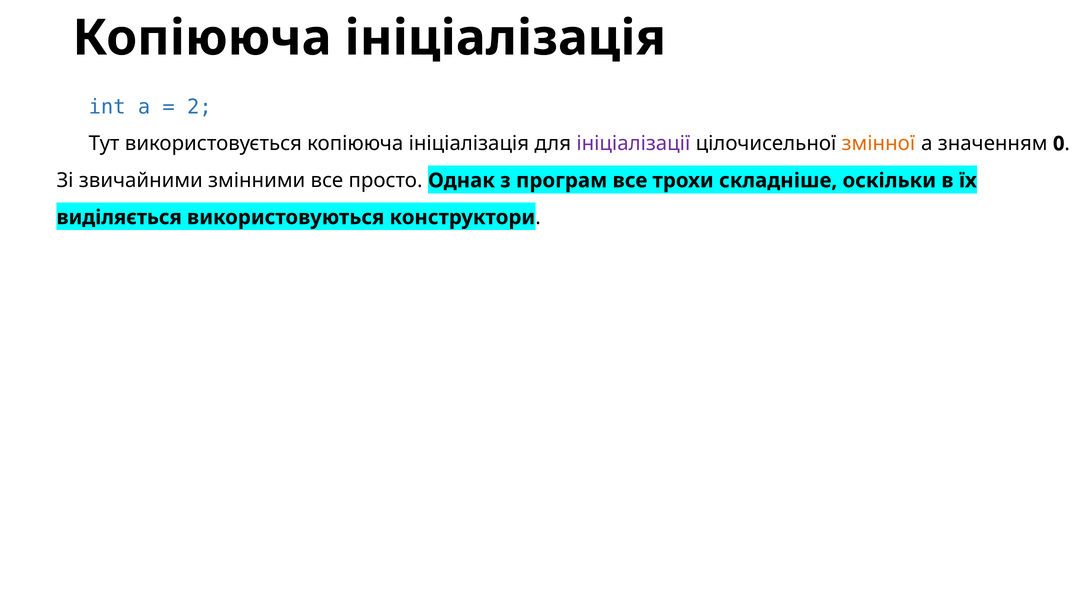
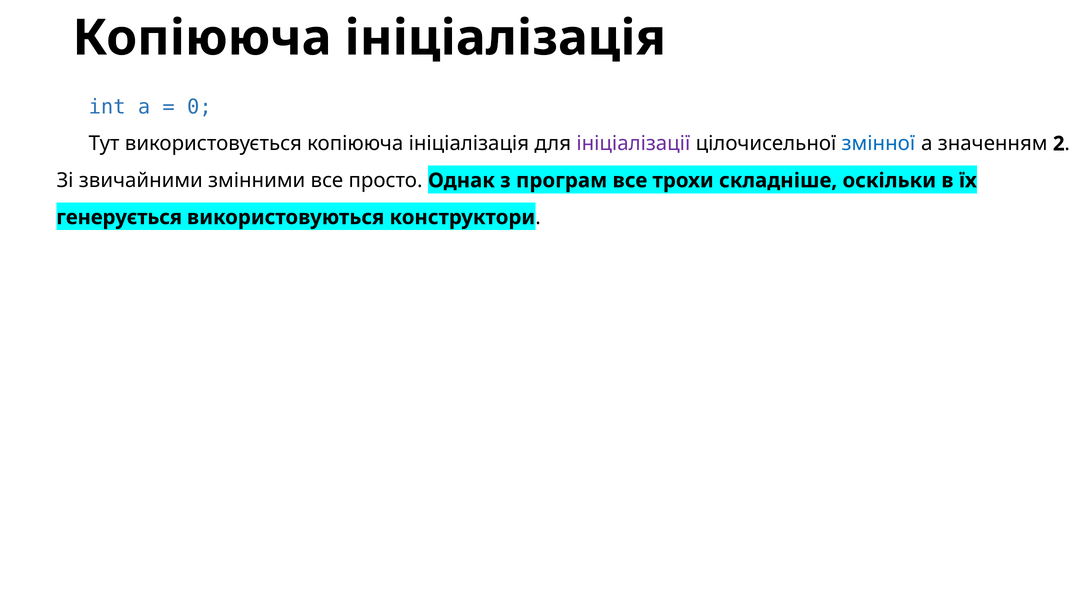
2: 2 -> 0
змінної colour: orange -> blue
0: 0 -> 2
виділяється: виділяється -> генерується
